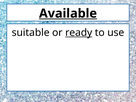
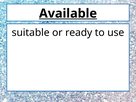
ready underline: present -> none
